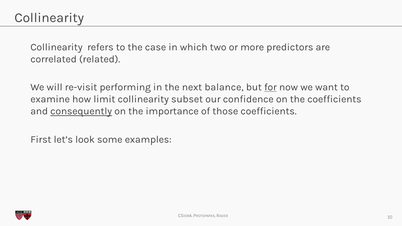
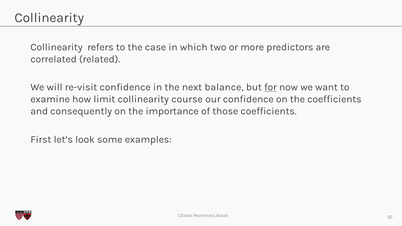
re-visit performing: performing -> confidence
subset: subset -> course
consequently underline: present -> none
